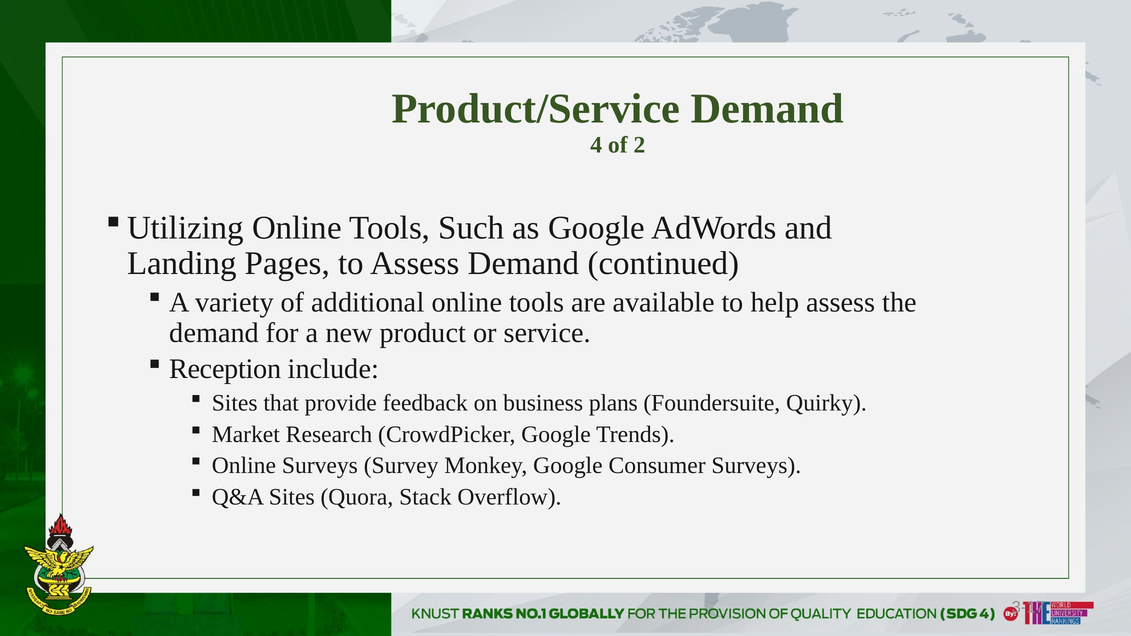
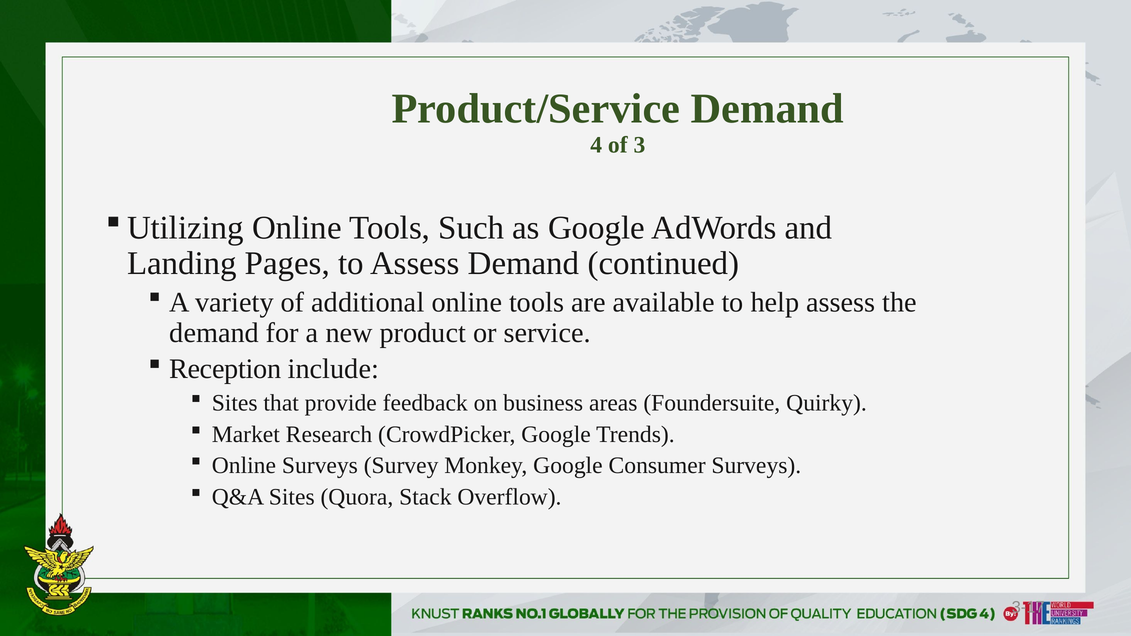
2: 2 -> 3
plans: plans -> areas
